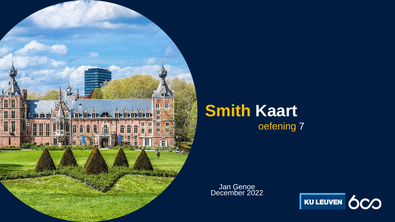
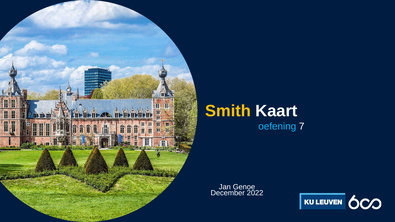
oefening colour: yellow -> light blue
